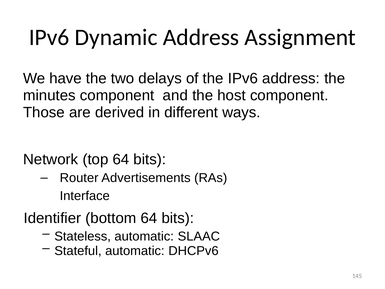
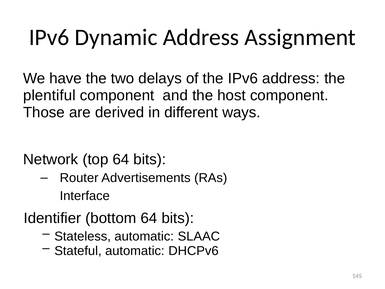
minutes: minutes -> plentiful
